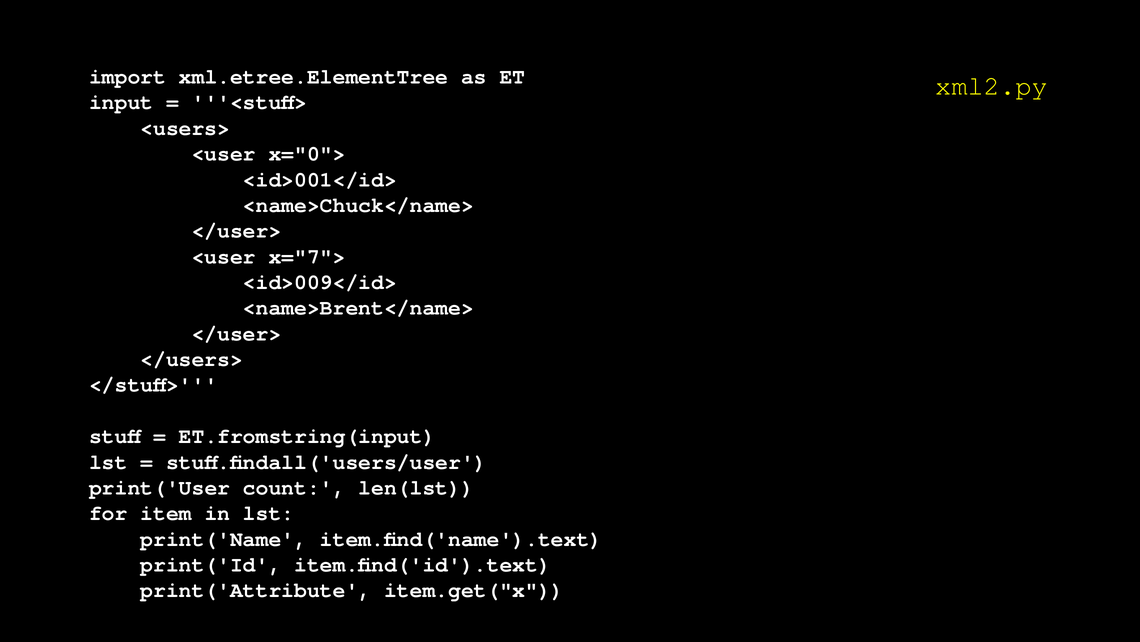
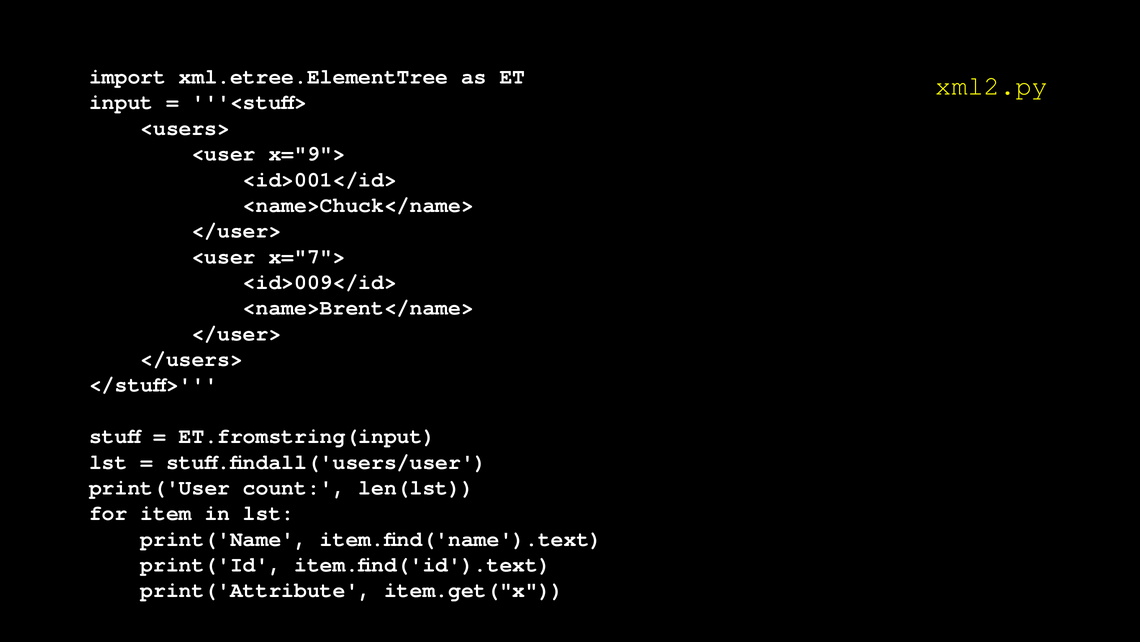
x="0">: x="0"> -> x="9">
